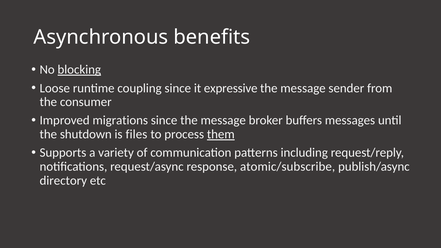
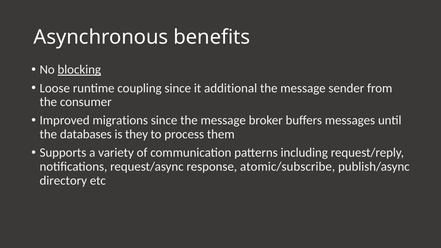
expressive: expressive -> additional
shutdown: shutdown -> databases
files: files -> they
them underline: present -> none
